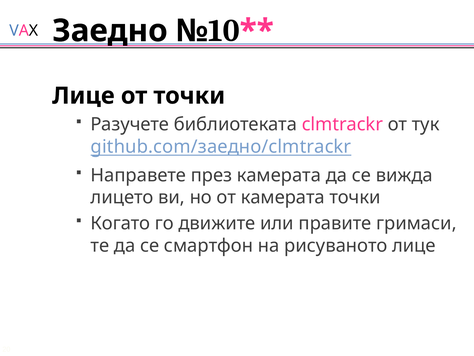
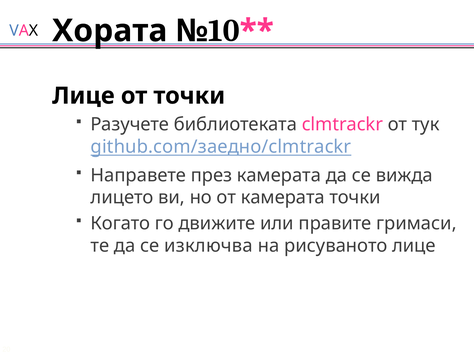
Заедно: Заедно -> Хората
смартфон: смартфон -> изключва
